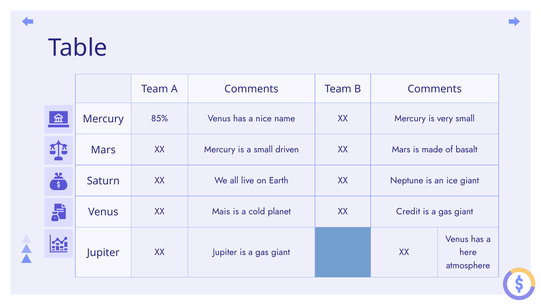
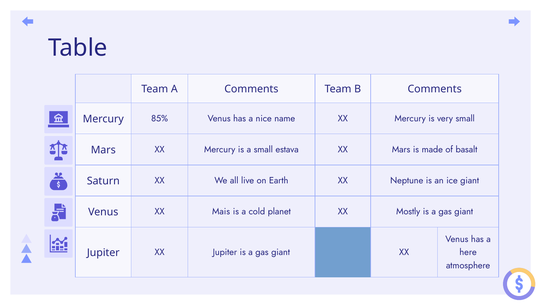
driven: driven -> estava
Credit: Credit -> Mostly
